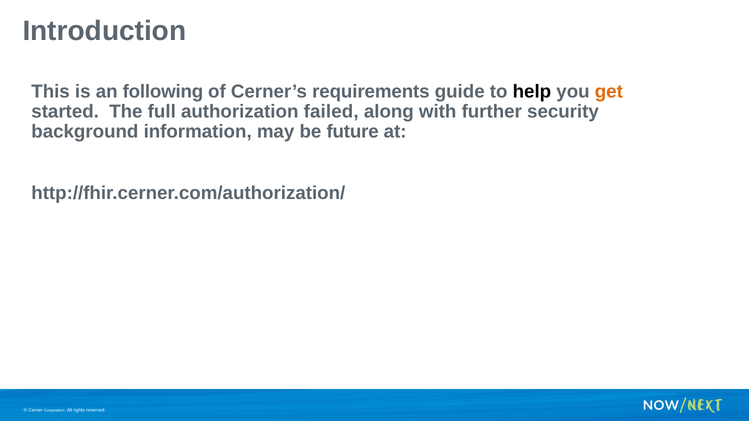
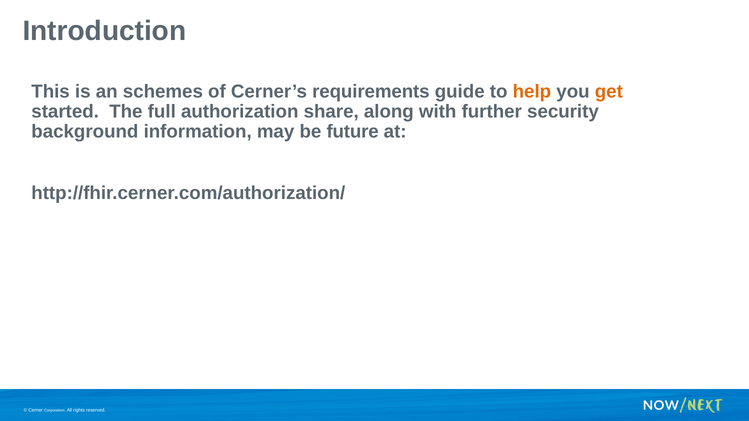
following: following -> schemes
help colour: black -> orange
failed: failed -> share
